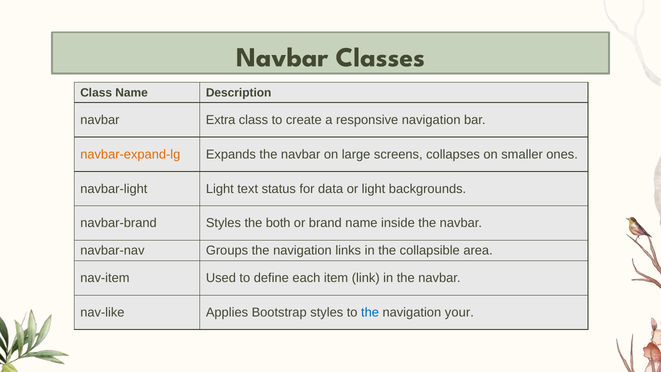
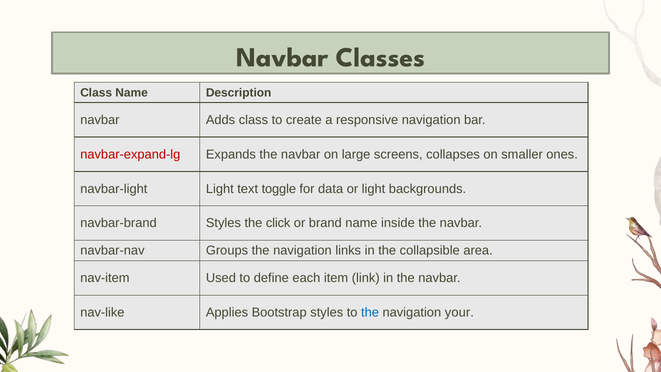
Extra: Extra -> Adds
navbar-expand-lg colour: orange -> red
status: status -> toggle
both: both -> click
